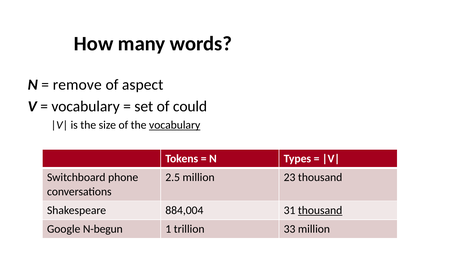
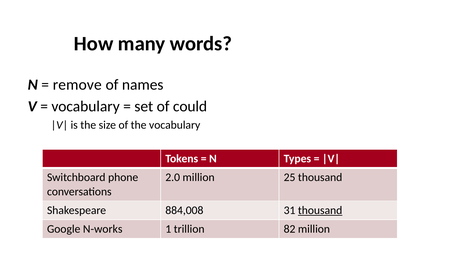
aspect: aspect -> names
vocabulary at (175, 125) underline: present -> none
2.5: 2.5 -> 2.0
23: 23 -> 25
884,004: 884,004 -> 884,008
N-begun: N-begun -> N-works
33: 33 -> 82
